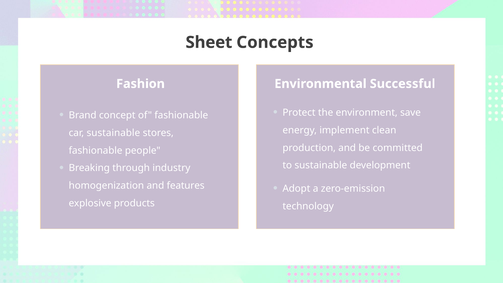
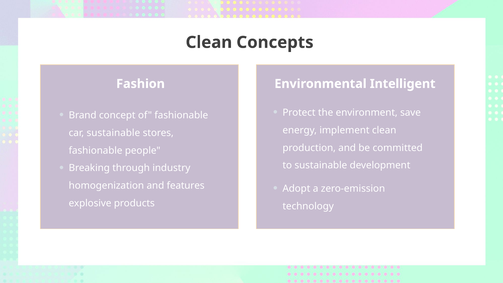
Sheet at (209, 42): Sheet -> Clean
Successful: Successful -> Intelligent
